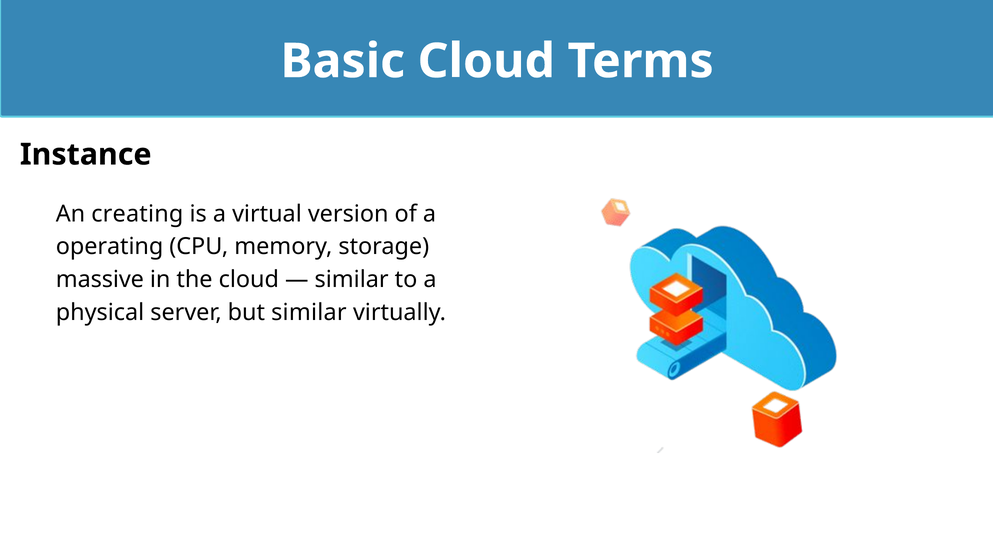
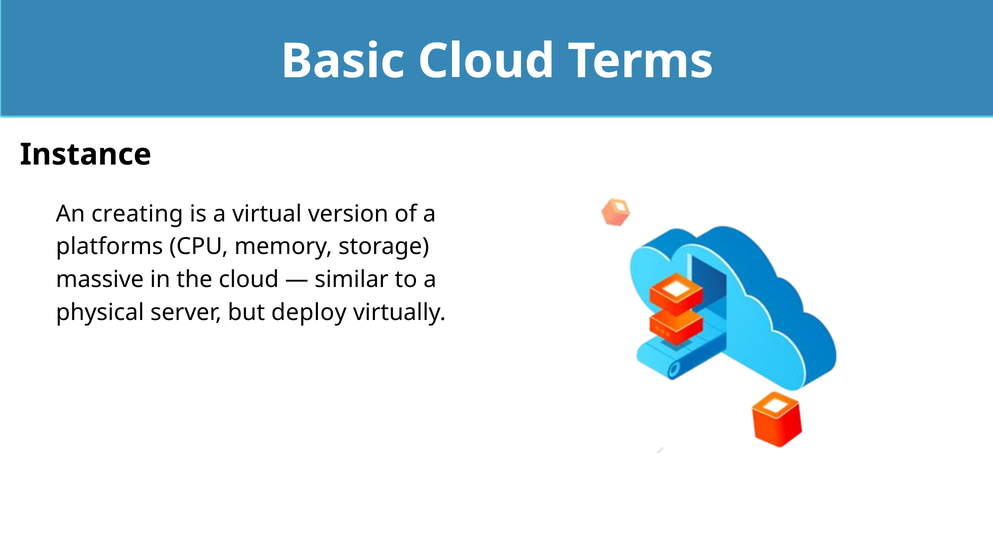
operating: operating -> platforms
but similar: similar -> deploy
